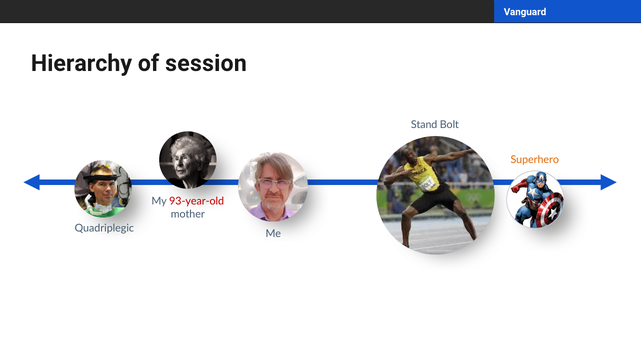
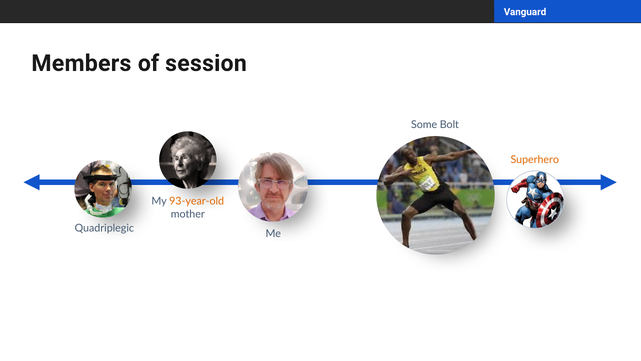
Hierarchy: Hierarchy -> Members
Stand: Stand -> Some
93-year-old colour: red -> orange
